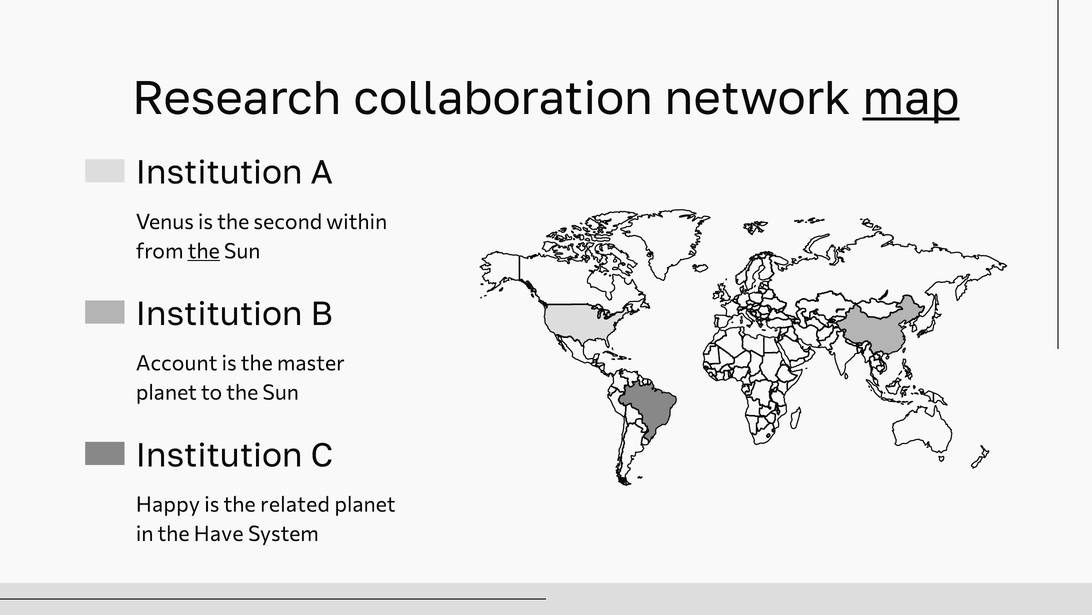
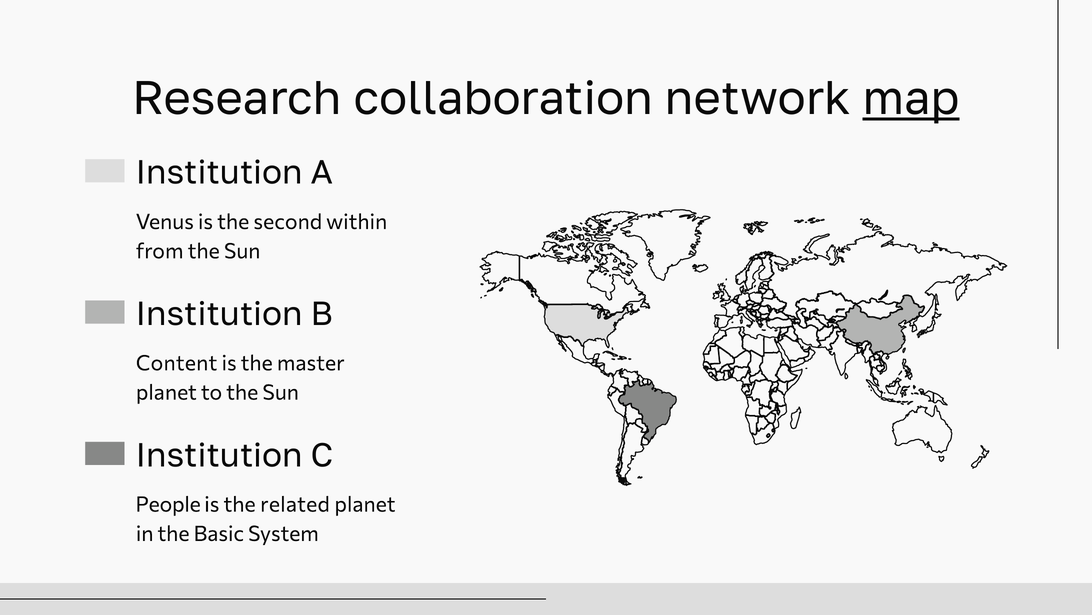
the at (204, 251) underline: present -> none
Account: Account -> Content
Happy: Happy -> People
Have: Have -> Basic
